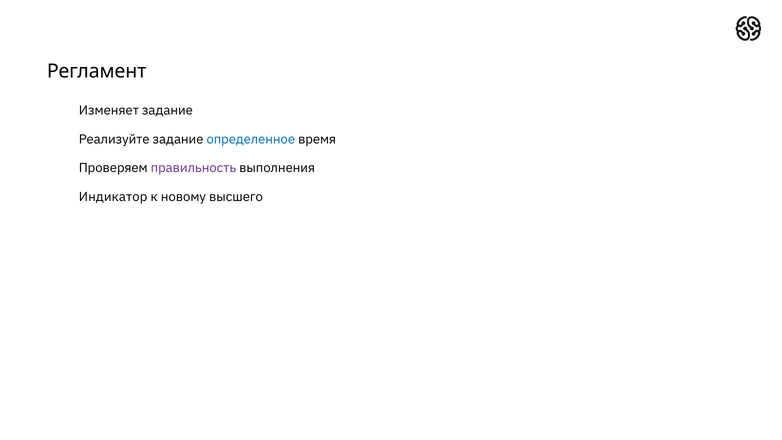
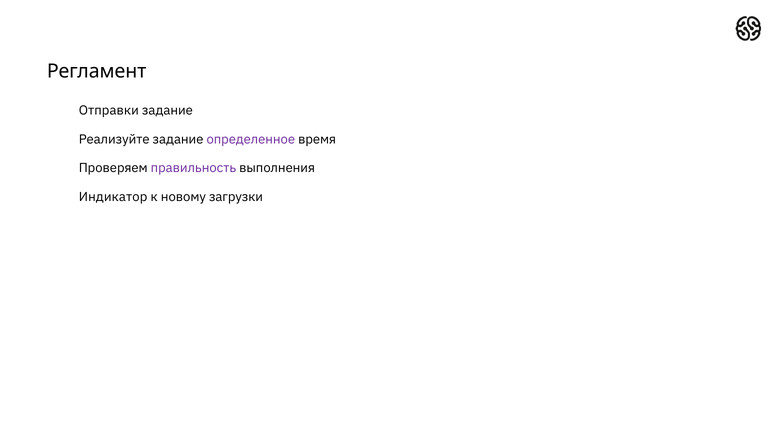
Изменяет: Изменяет -> Отправки
определенное colour: blue -> purple
высшего: высшего -> загрузки
